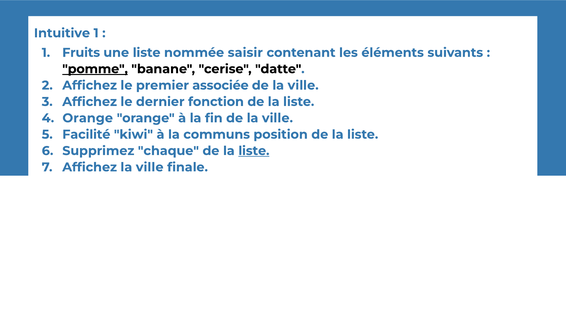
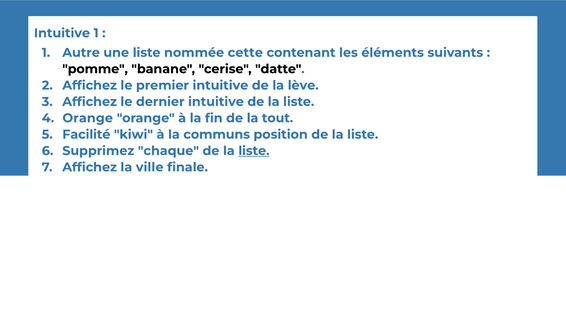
Fruits: Fruits -> Autre
saisir: saisir -> cette
pomme underline: present -> none
premier associée: associée -> intuitive
ville at (303, 85): ville -> lève
dernier fonction: fonction -> intuitive
fin de la ville: ville -> tout
